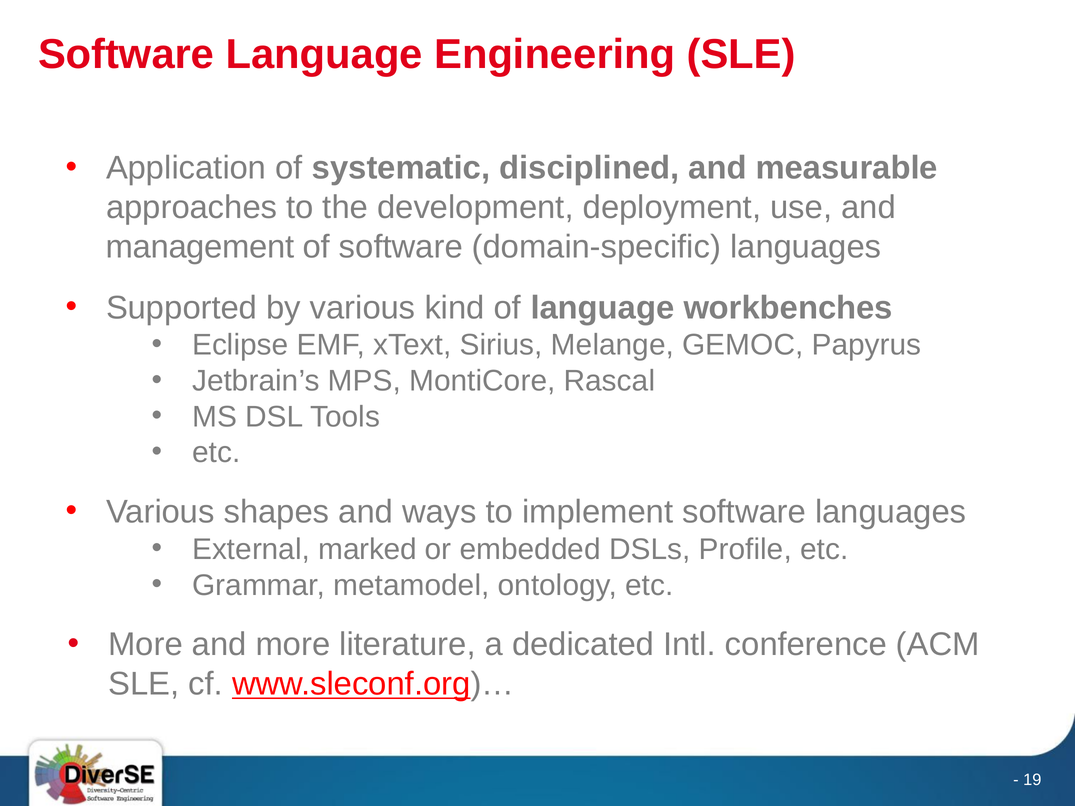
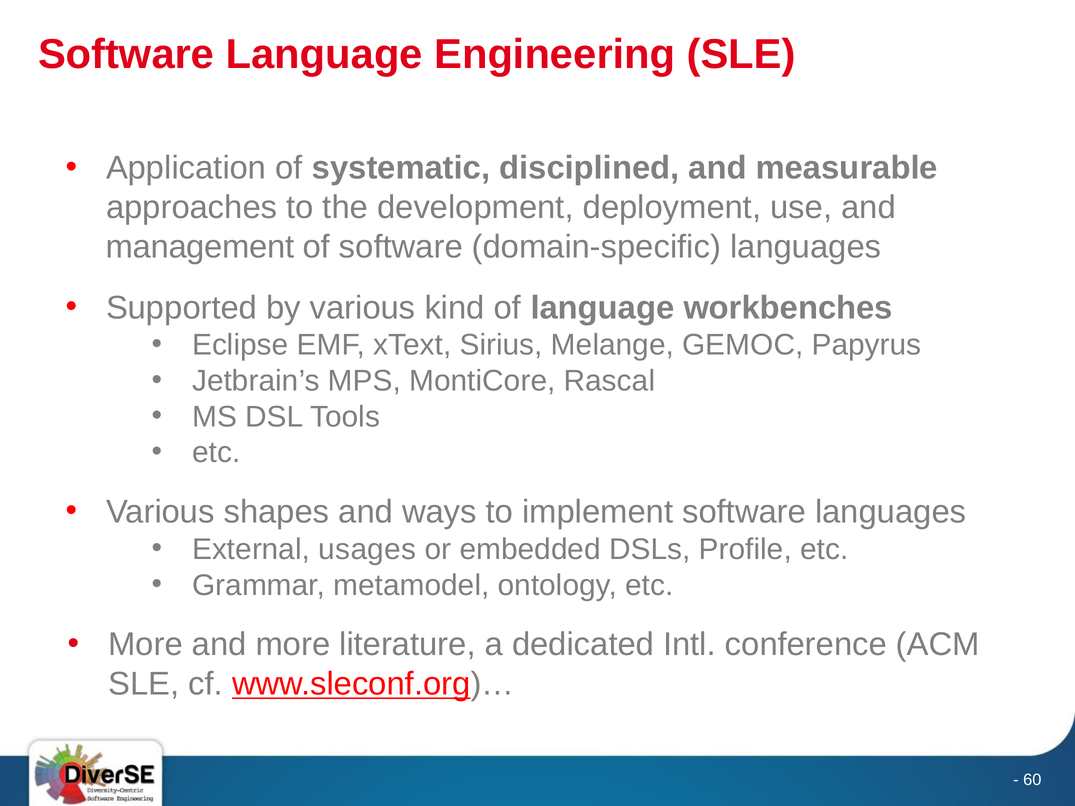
marked: marked -> usages
19: 19 -> 60
